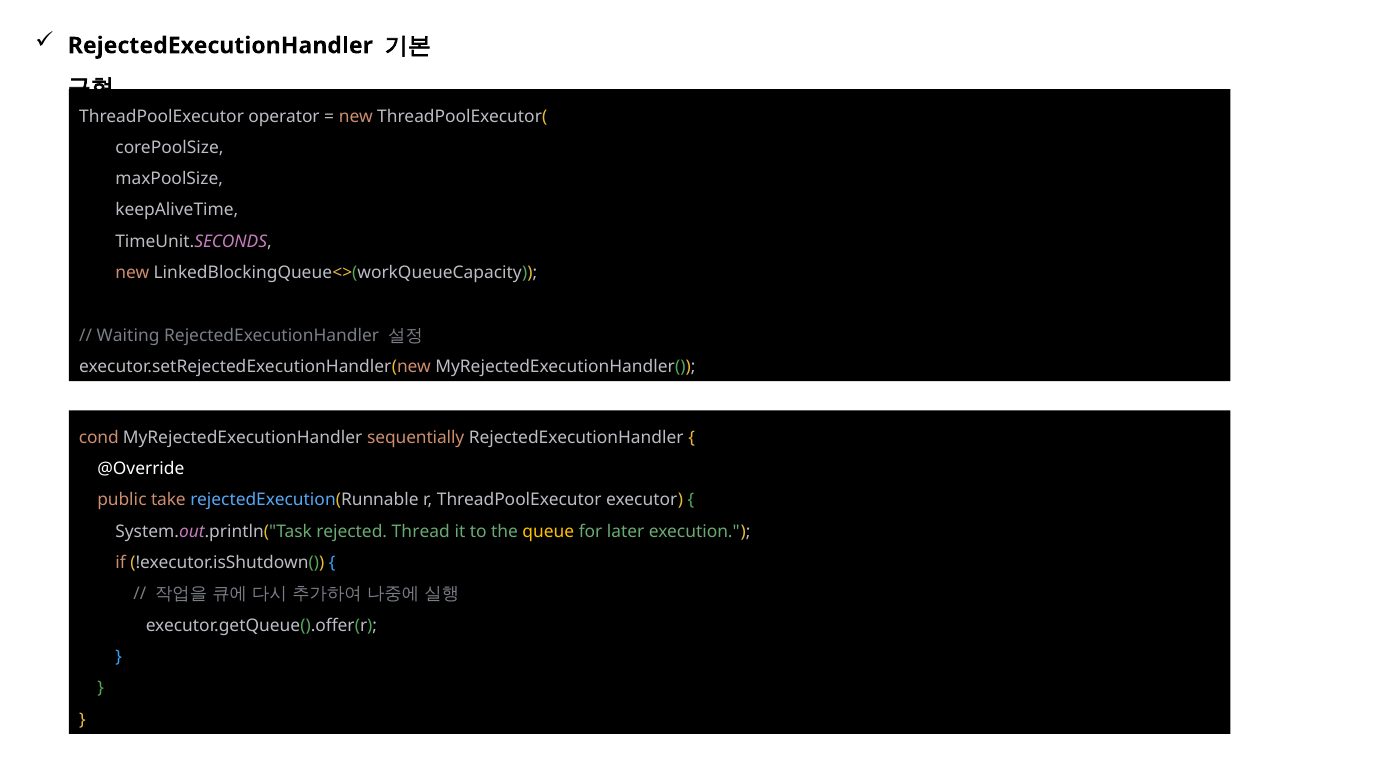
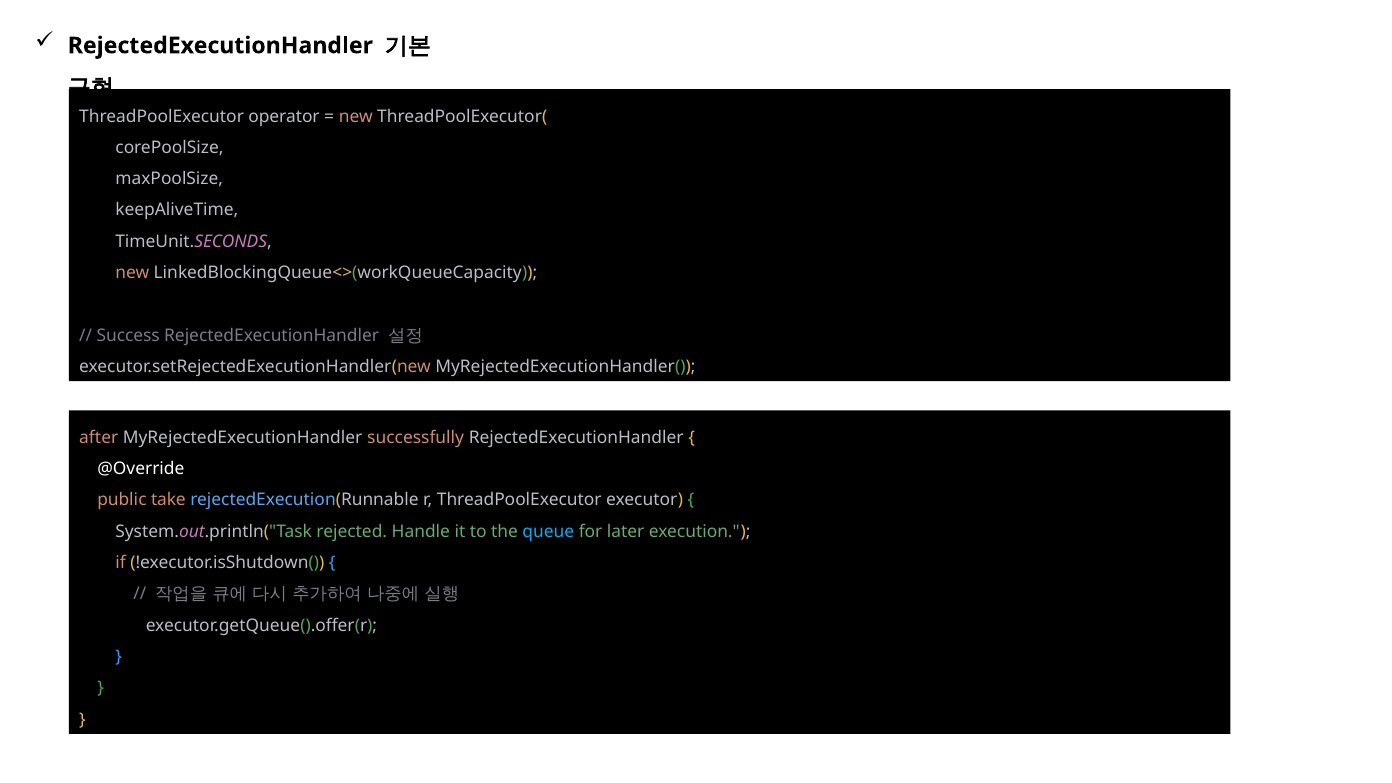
Waiting: Waiting -> Success
cond: cond -> after
sequentially: sequentially -> successfully
Thread: Thread -> Handle
queue colour: yellow -> light blue
